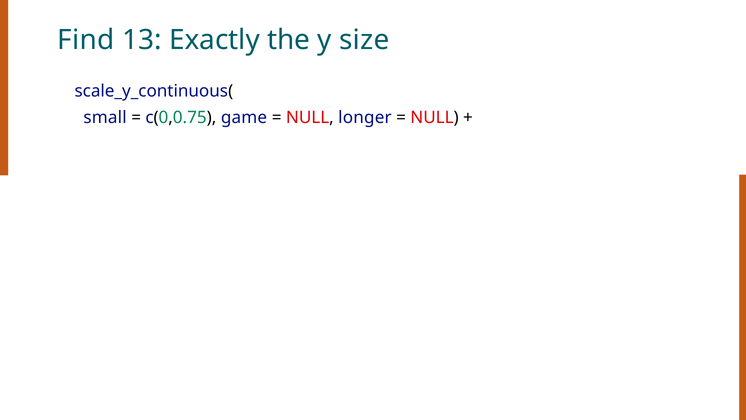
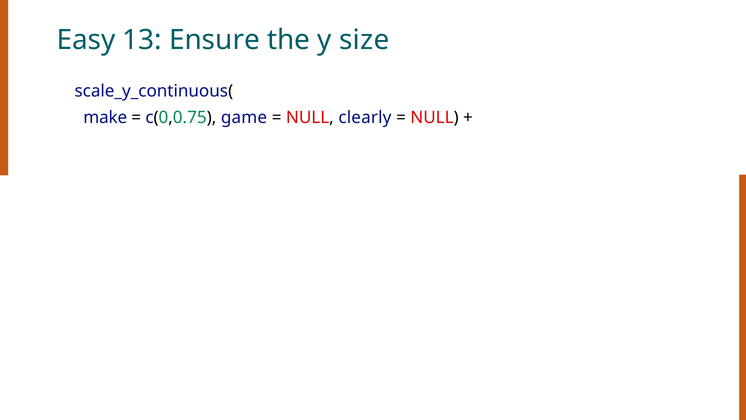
Find: Find -> Easy
Exactly: Exactly -> Ensure
small: small -> make
longer: longer -> clearly
